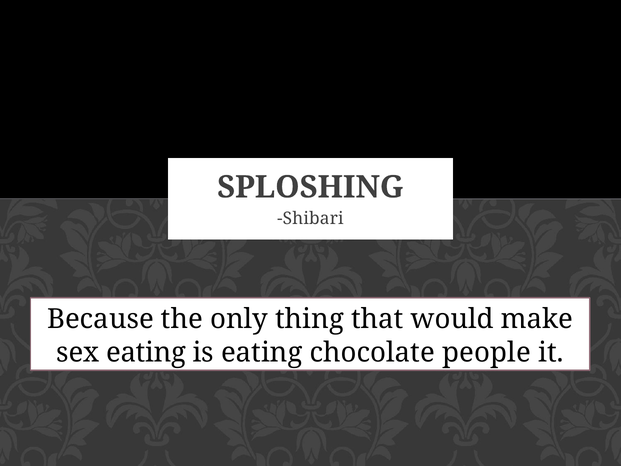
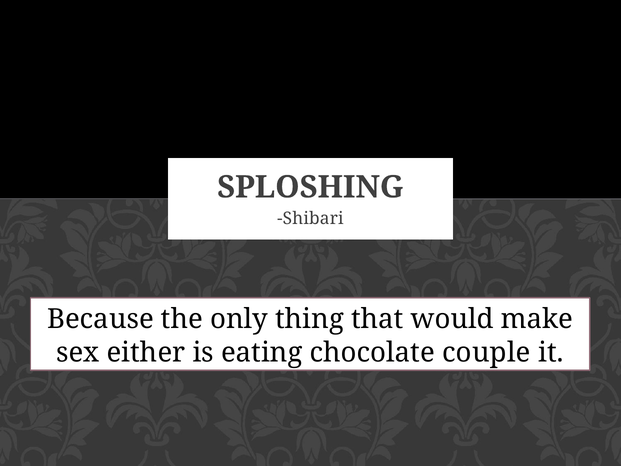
sex eating: eating -> either
people: people -> couple
